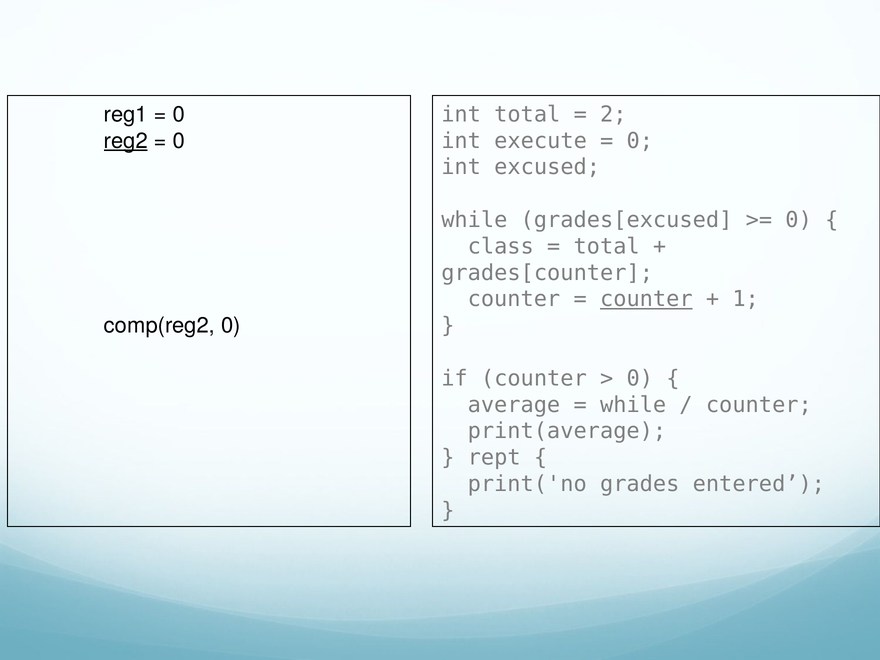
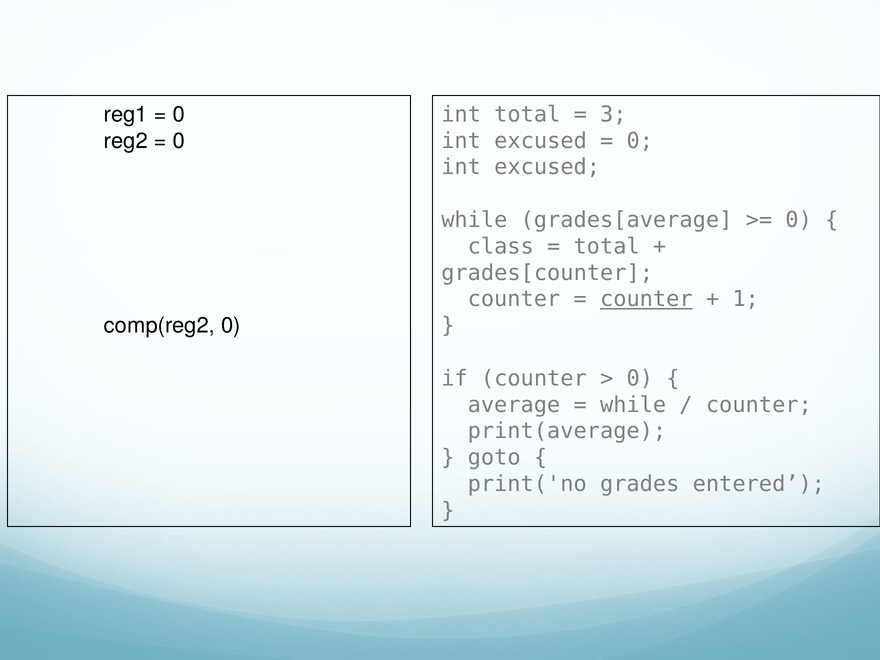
2: 2 -> 3
execute at (541, 141): execute -> excused
reg2 underline: present -> none
grades[excused: grades[excused -> grades[average
rept: rept -> goto
